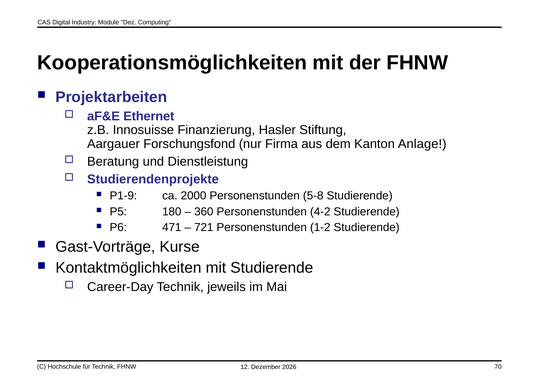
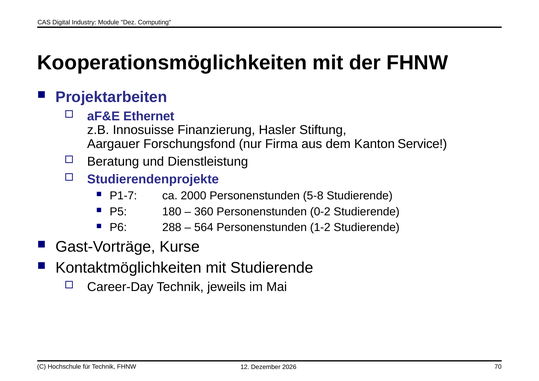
Anlage: Anlage -> Service
P1-9: P1-9 -> P1-7
4-2: 4-2 -> 0-2
471: 471 -> 288
721: 721 -> 564
